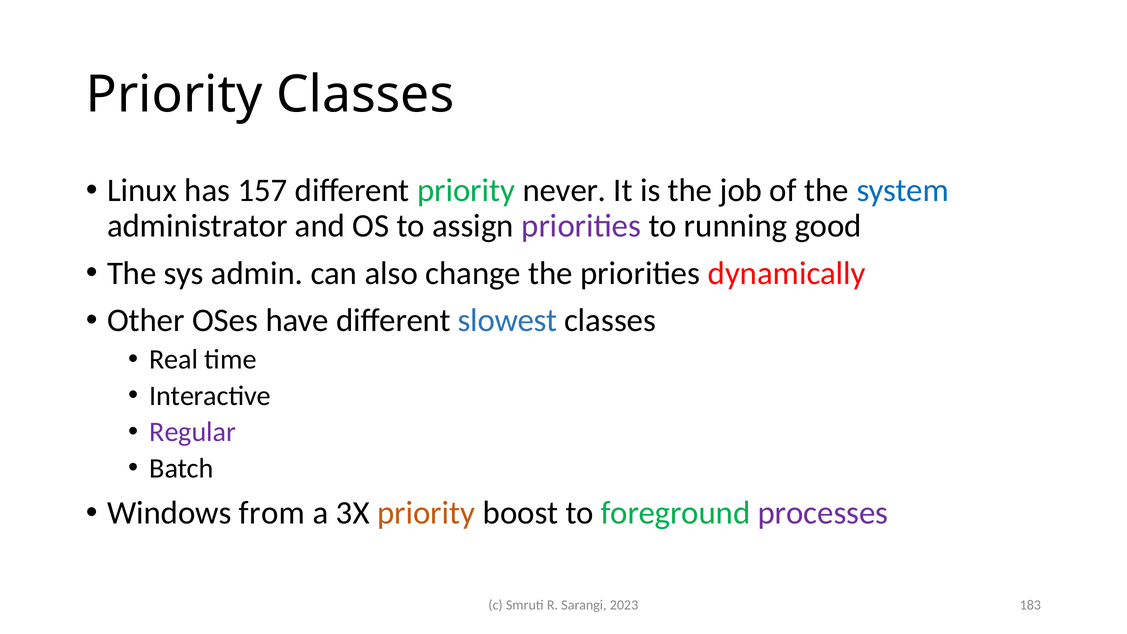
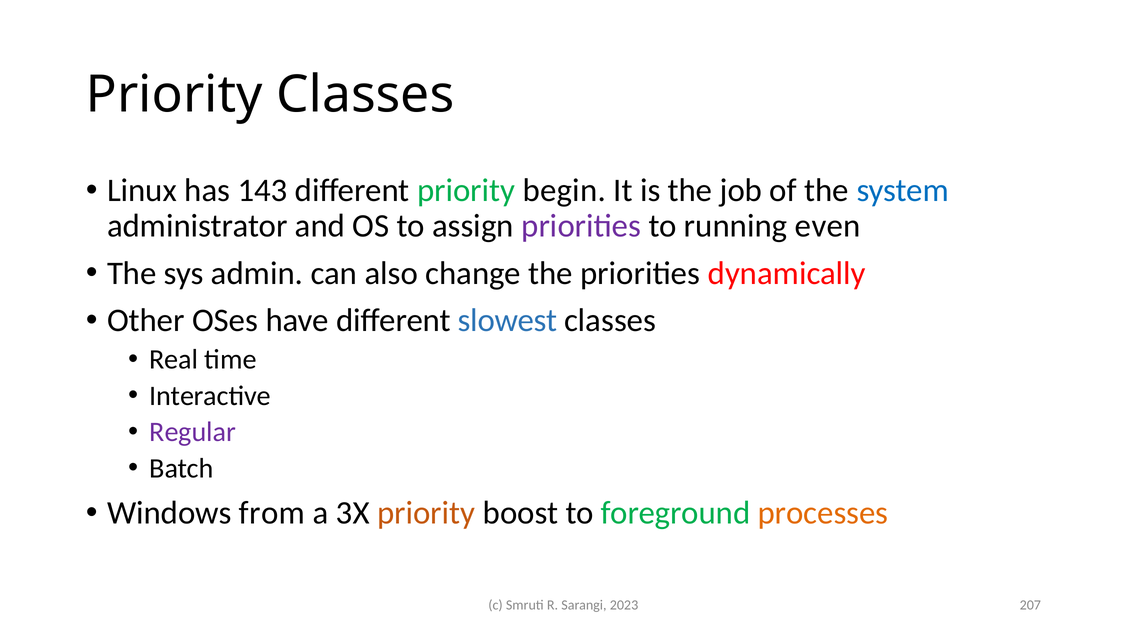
157: 157 -> 143
never: never -> begin
good: good -> even
processes colour: purple -> orange
183: 183 -> 207
